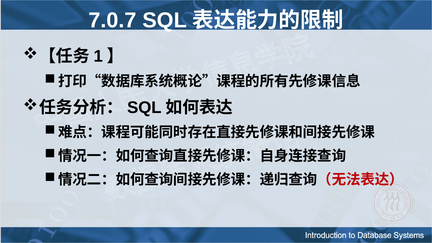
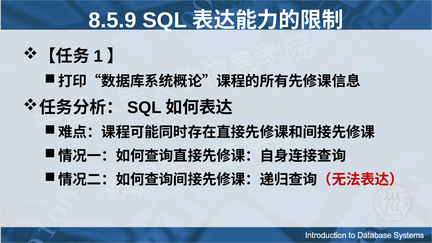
7.0.7: 7.0.7 -> 8.5.9
